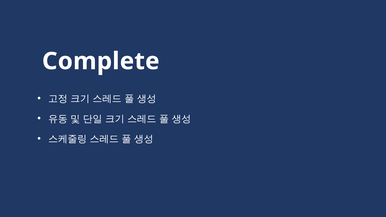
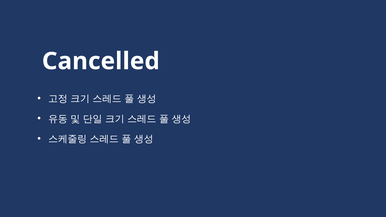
Complete: Complete -> Cancelled
